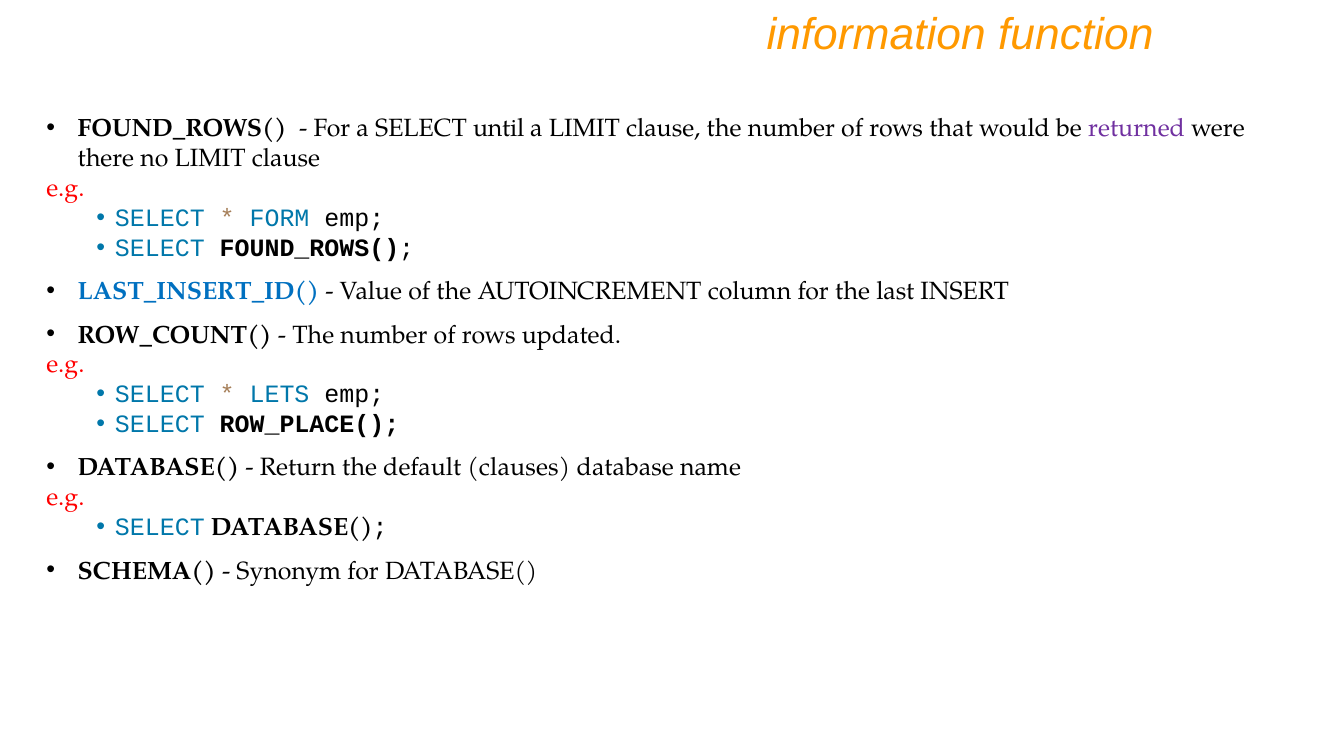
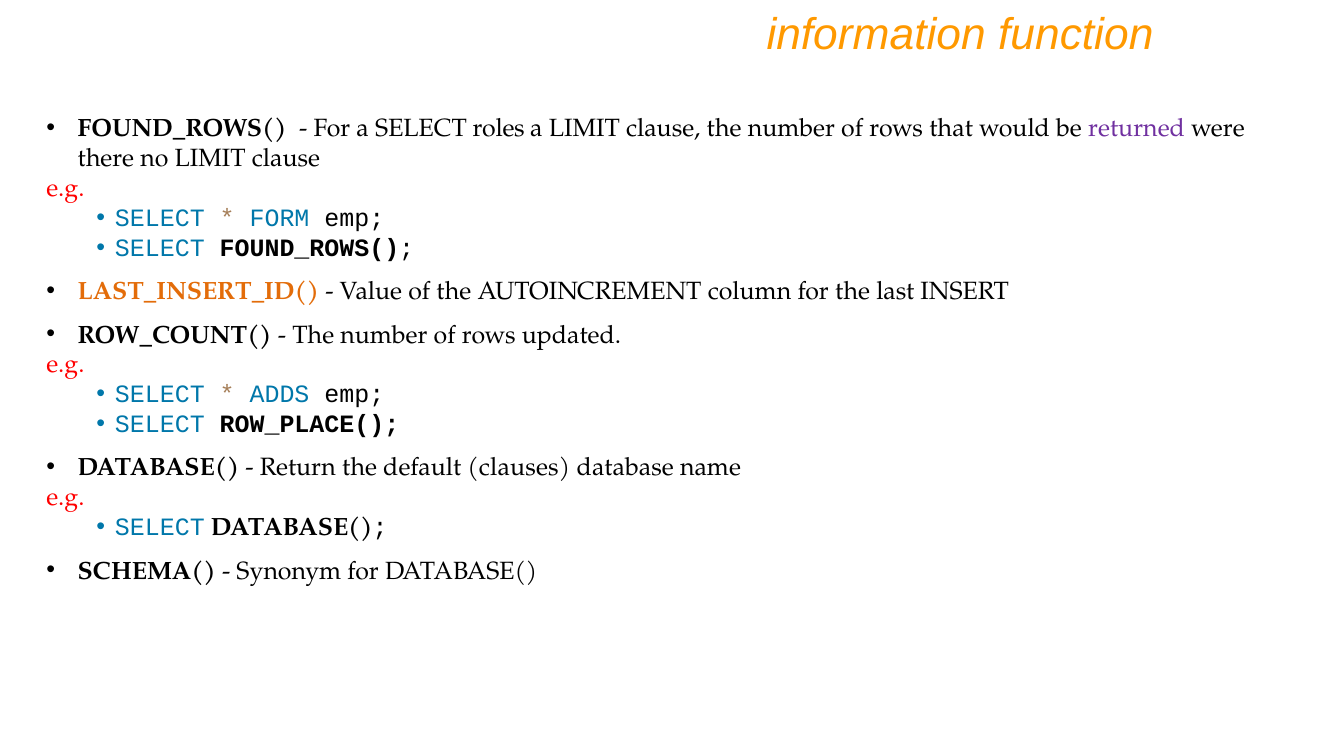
until: until -> roles
LAST_INSERT_ID( colour: blue -> orange
LETS: LETS -> ADDS
